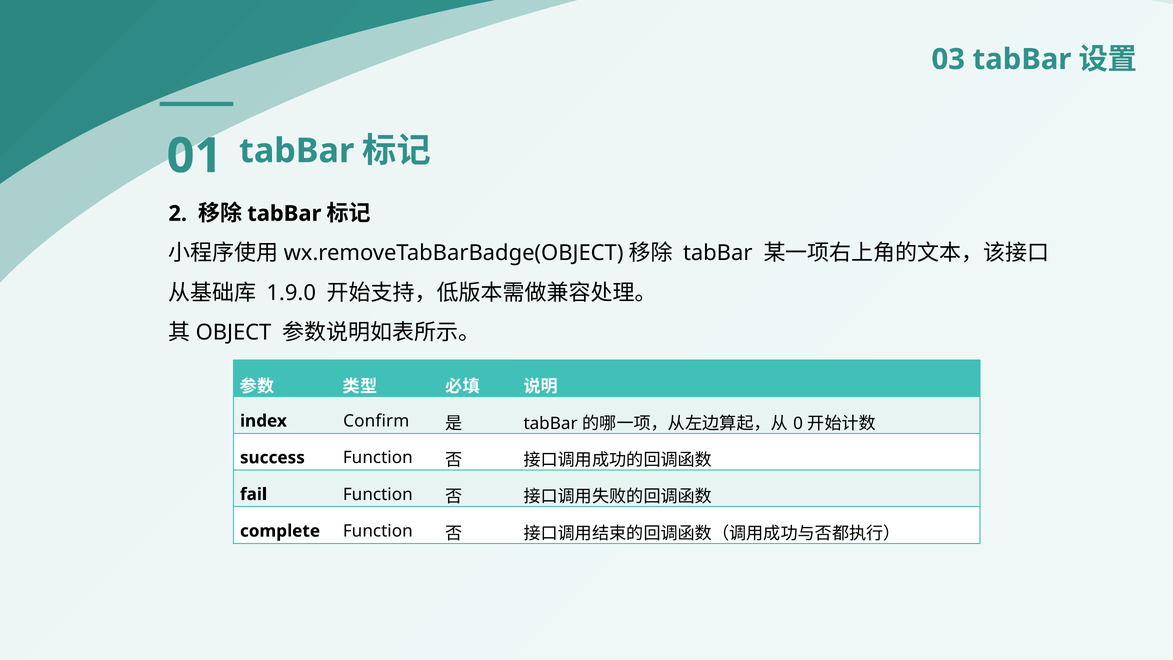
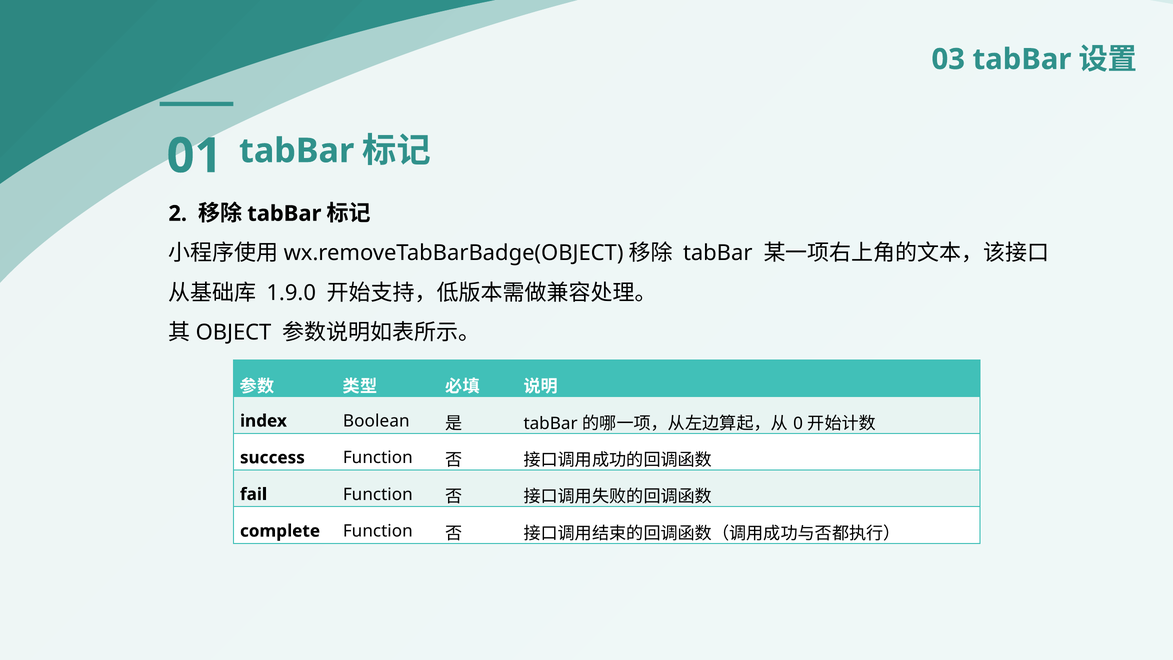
Confirm: Confirm -> Boolean
